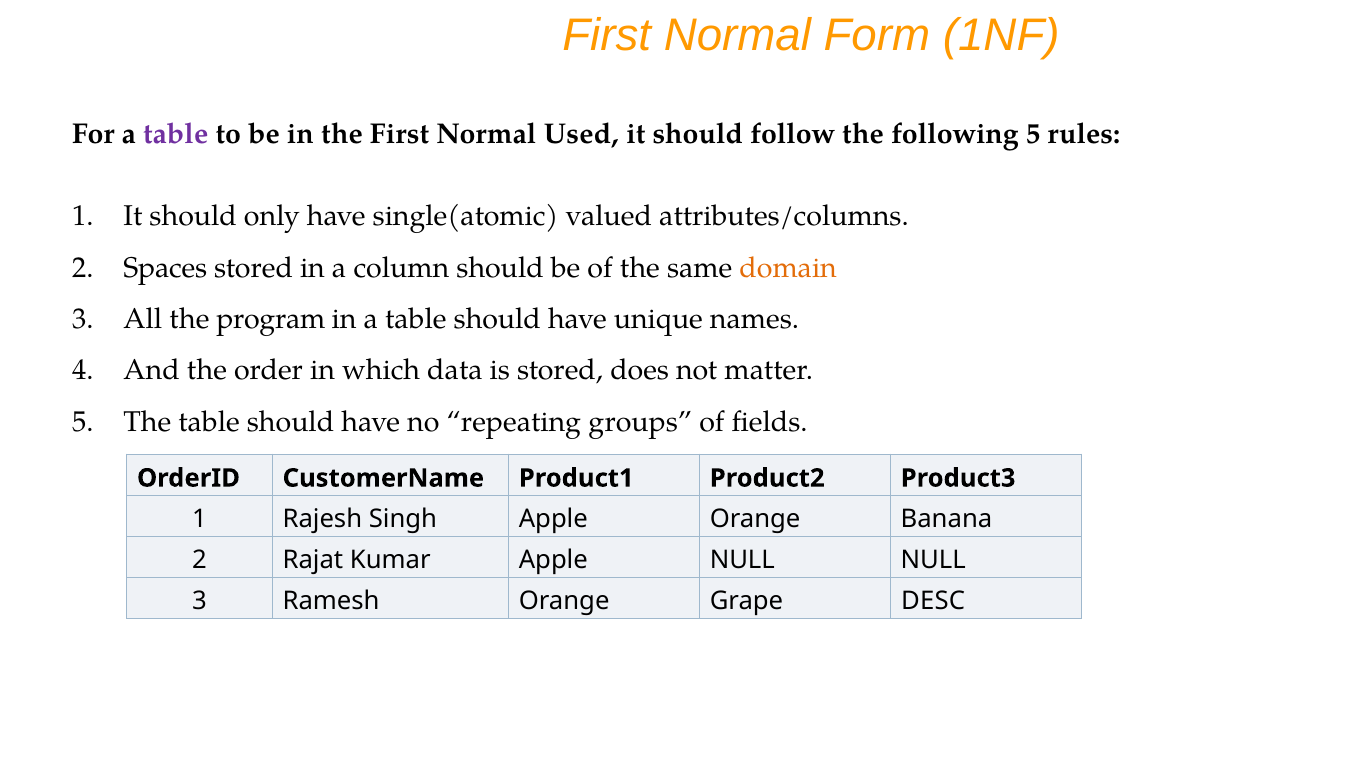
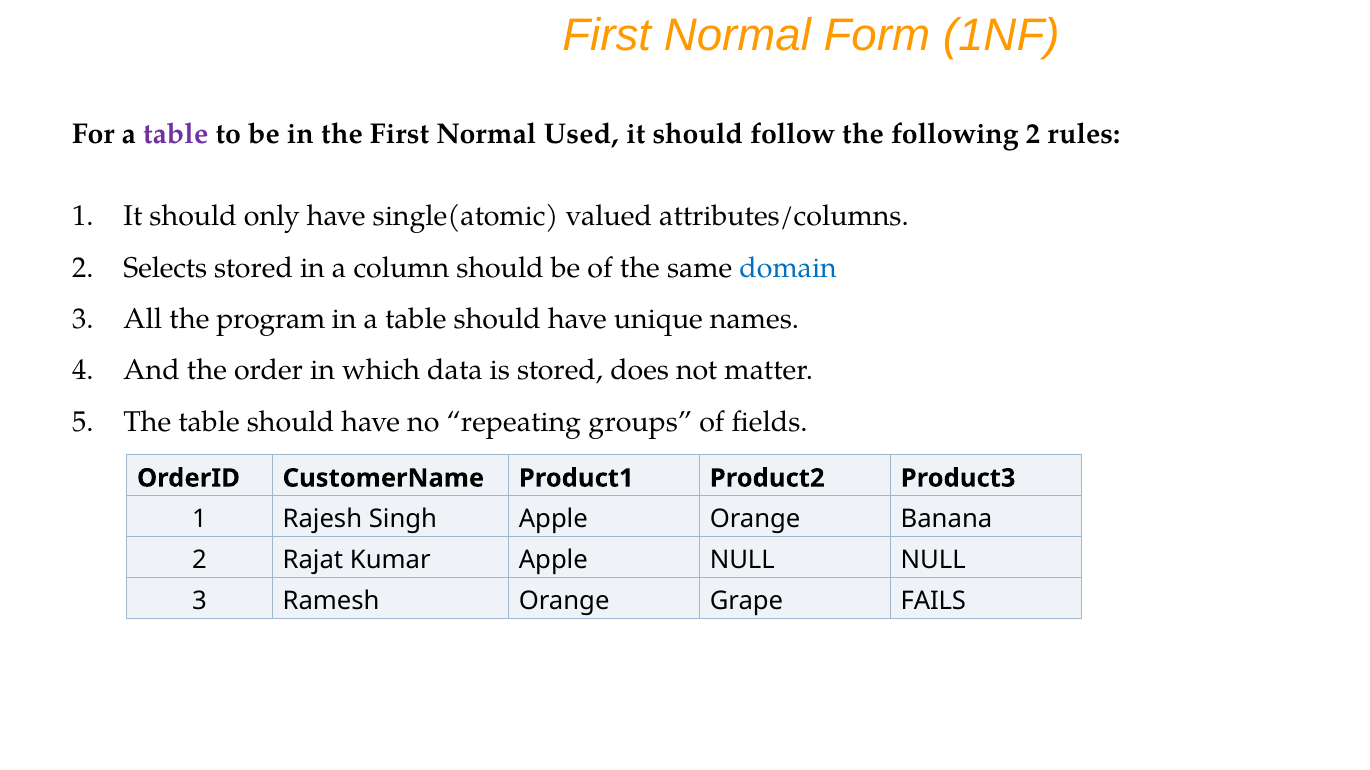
following 5: 5 -> 2
Spaces: Spaces -> Selects
domain colour: orange -> blue
DESC: DESC -> FAILS
